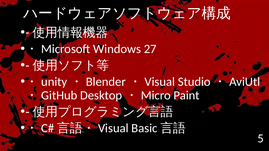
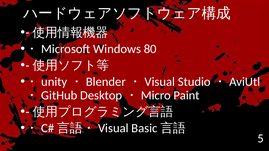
27: 27 -> 80
